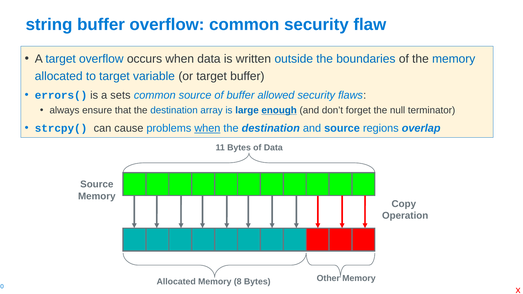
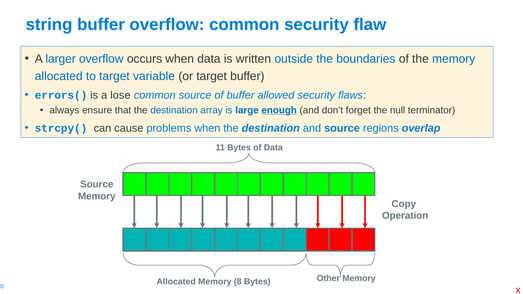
A target: target -> larger
sets: sets -> lose
when at (207, 128) underline: present -> none
